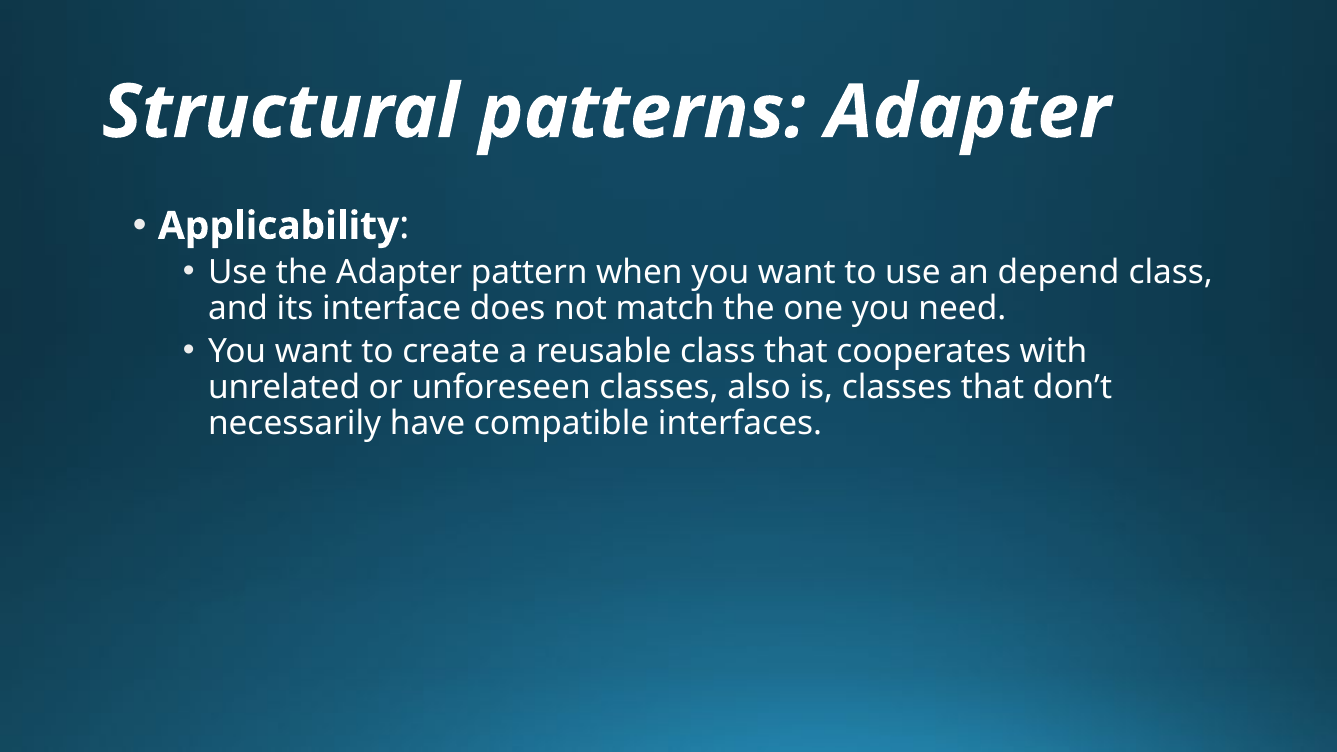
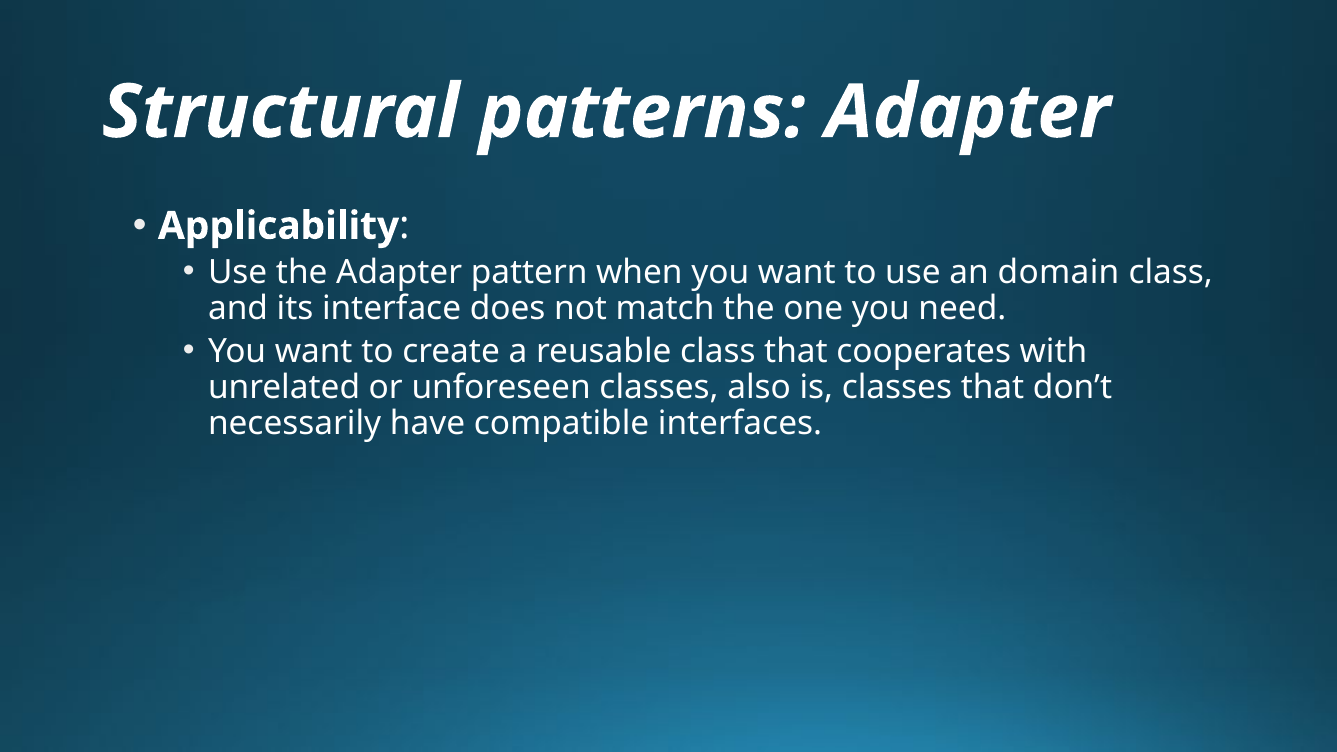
depend: depend -> domain
